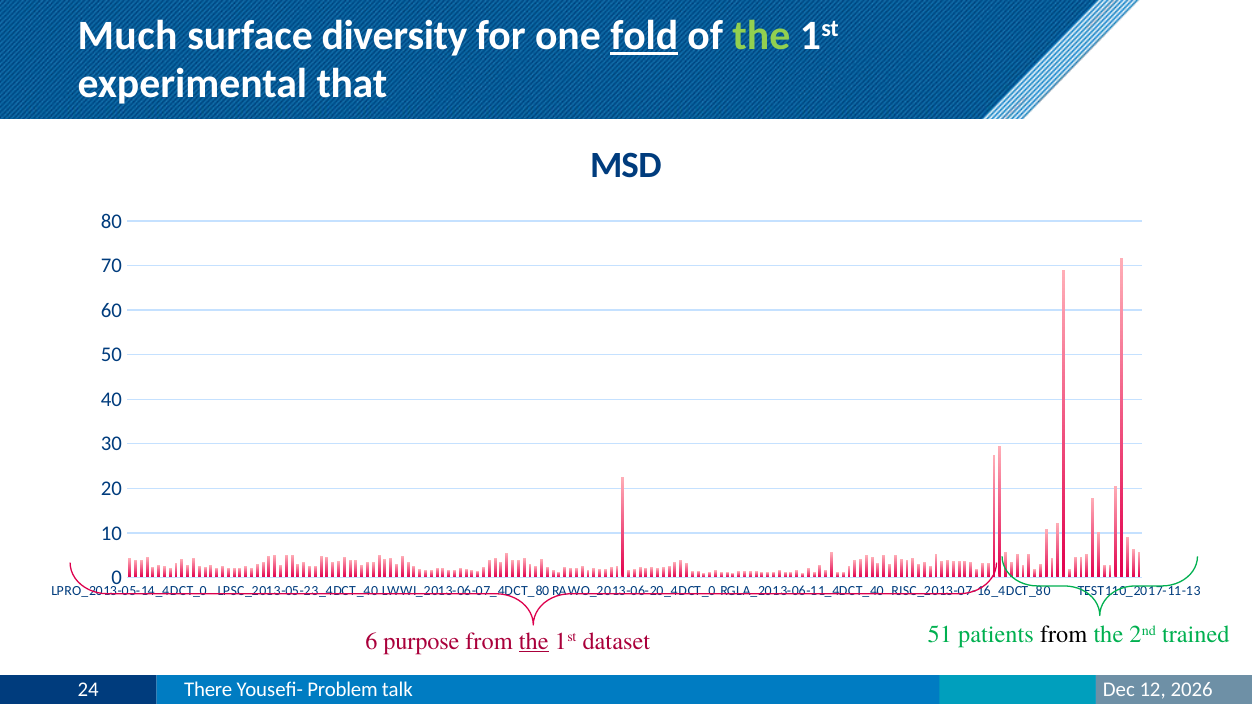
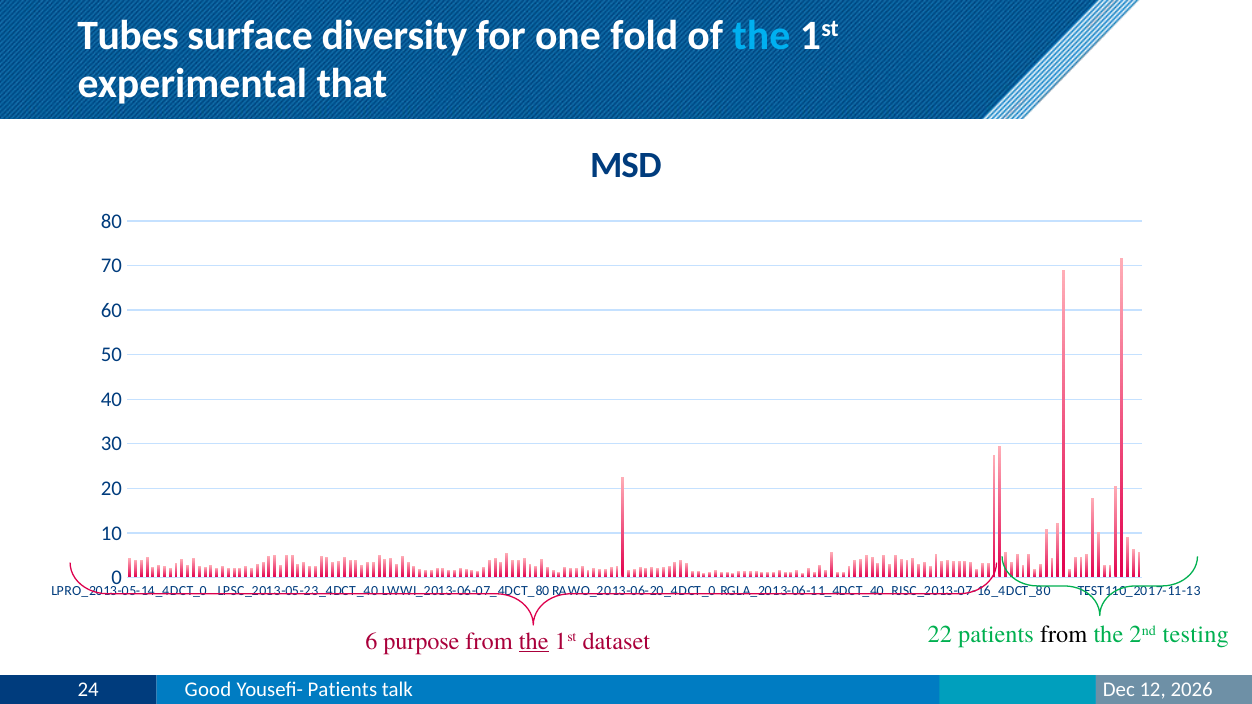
Much: Much -> Tubes
fold underline: present -> none
the at (761, 36) colour: light green -> light blue
51: 51 -> 22
trained: trained -> testing
There: There -> Good
Yousefi- Problem: Problem -> Patients
